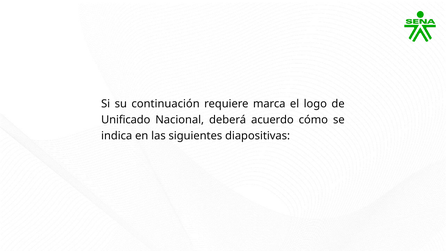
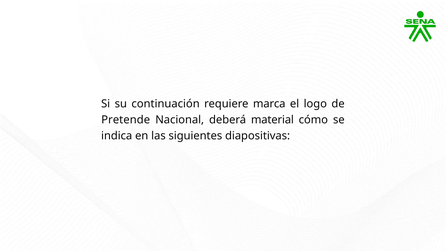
Unificado: Unificado -> Pretende
acuerdo: acuerdo -> material
